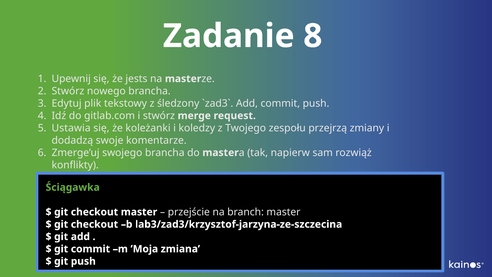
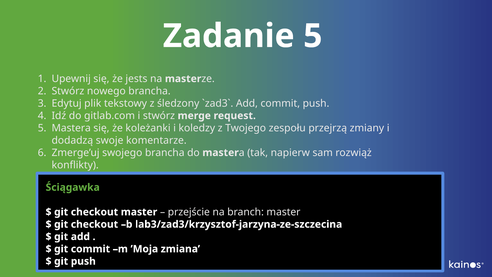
Zadanie 8: 8 -> 5
Ustawia: Ustawia -> Mastera
